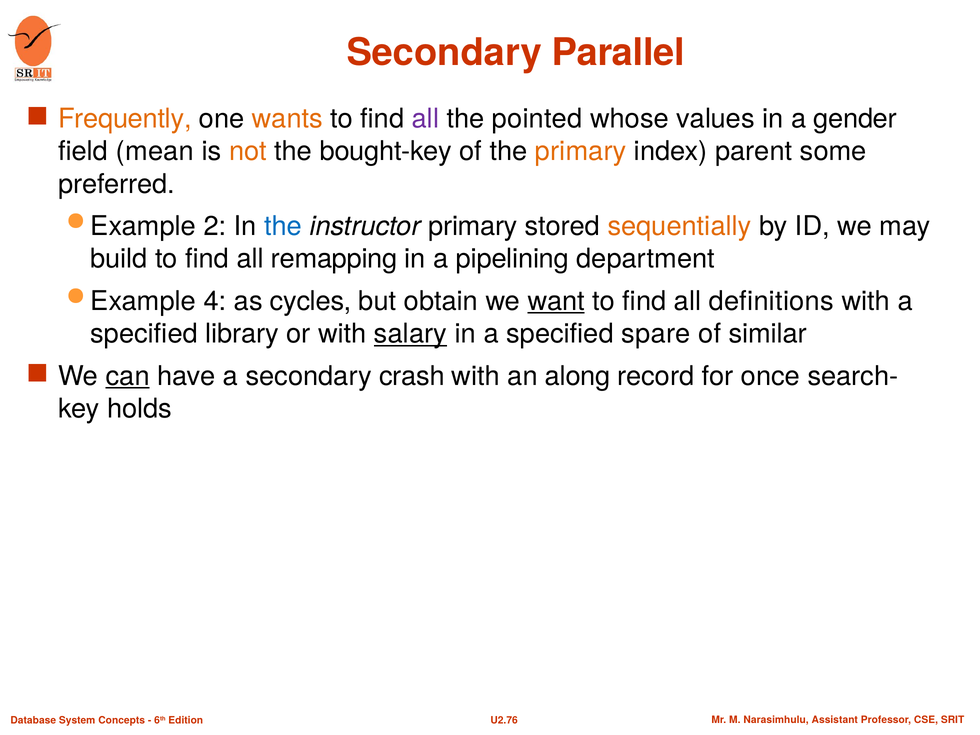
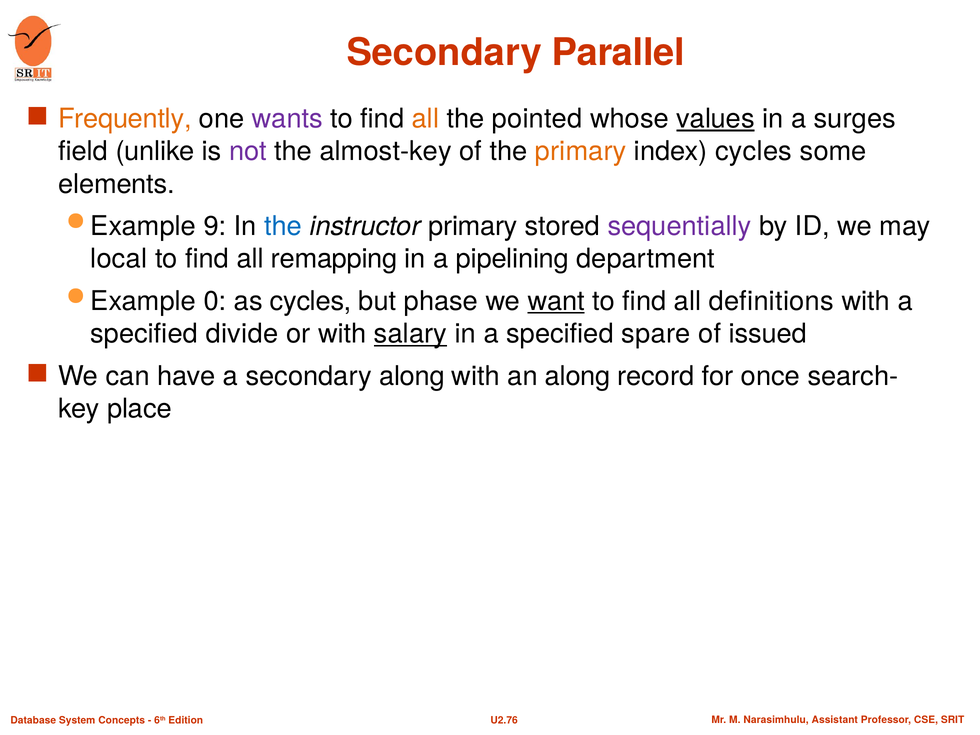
wants colour: orange -> purple
all at (425, 119) colour: purple -> orange
values underline: none -> present
gender: gender -> surges
mean: mean -> unlike
not colour: orange -> purple
bought-key: bought-key -> almost-key
index parent: parent -> cycles
preferred: preferred -> elements
2: 2 -> 9
sequentially colour: orange -> purple
build: build -> local
4: 4 -> 0
obtain: obtain -> phase
library: library -> divide
similar: similar -> issued
can underline: present -> none
secondary crash: crash -> along
holds: holds -> place
